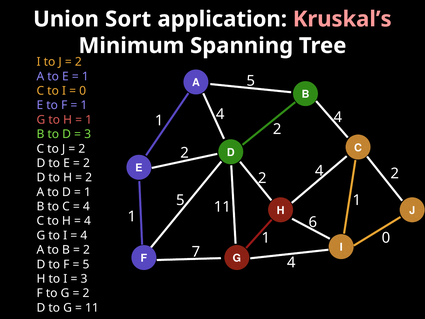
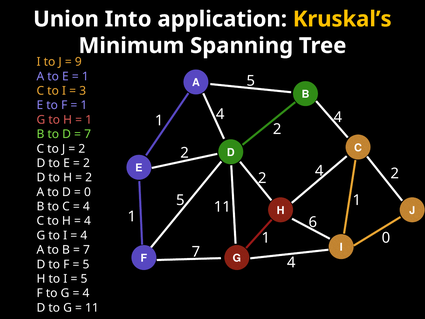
Sort: Sort -> Into
Kruskal’s colour: pink -> yellow
2 at (78, 62): 2 -> 9
0 at (83, 91): 0 -> 3
3 at (88, 134): 3 -> 7
1 at (87, 192): 1 -> 0
2 at (86, 250): 2 -> 7
3 at (84, 279): 3 -> 5
2 at (86, 293): 2 -> 4
